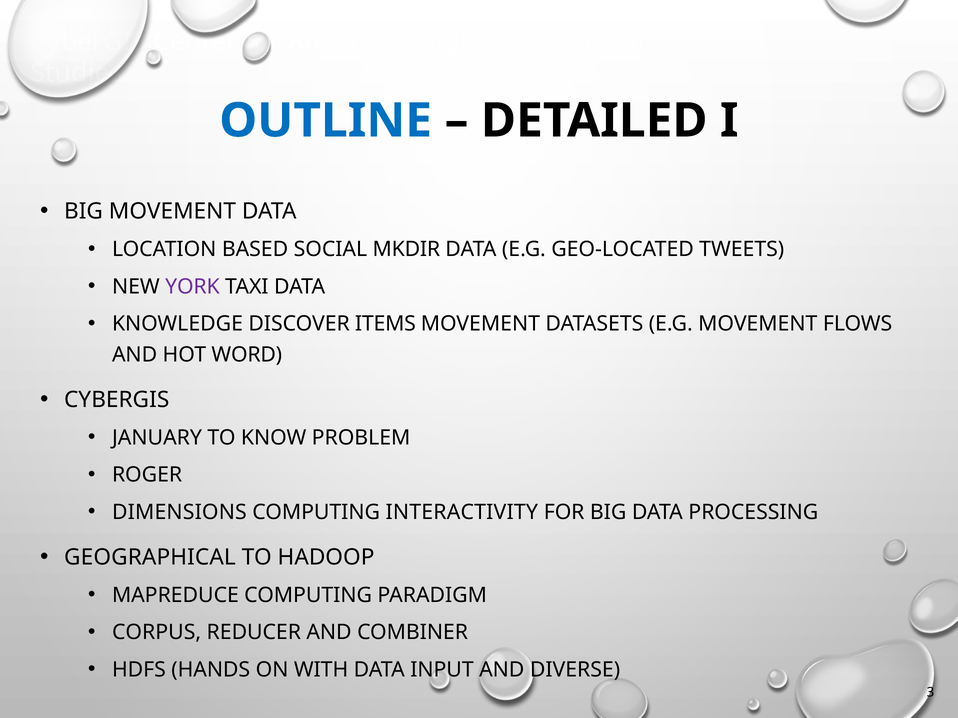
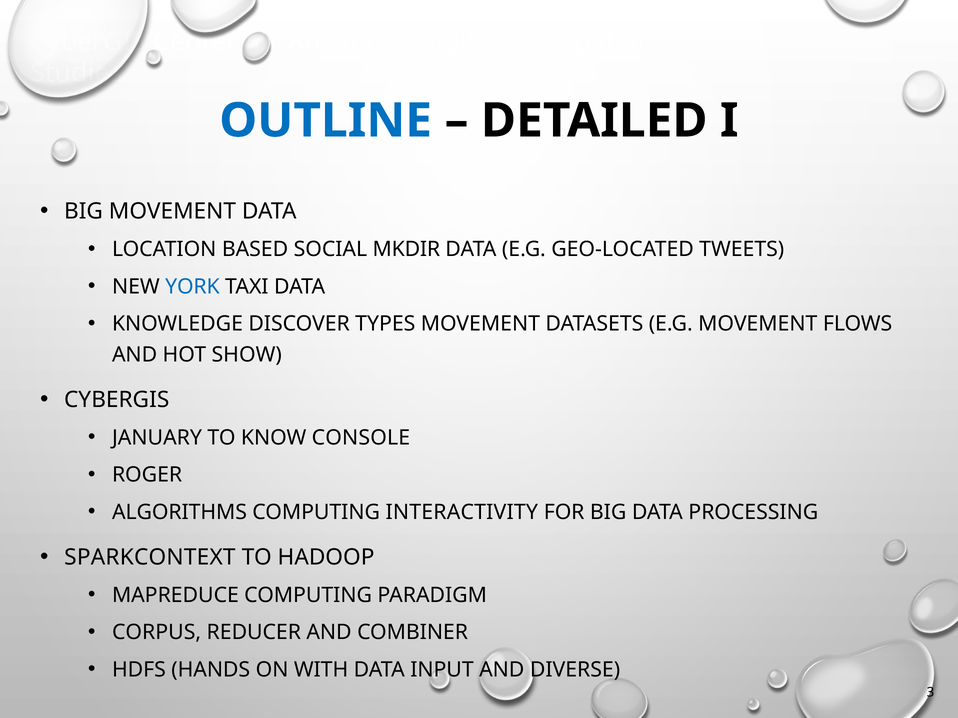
YORK colour: purple -> blue
ITEMS: ITEMS -> TYPES
WORD: WORD -> SHOW
PROBLEM: PROBLEM -> CONSOLE
DIMENSIONS: DIMENSIONS -> ALGORITHMS
GEOGRAPHICAL: GEOGRAPHICAL -> SPARKCONTEXT
